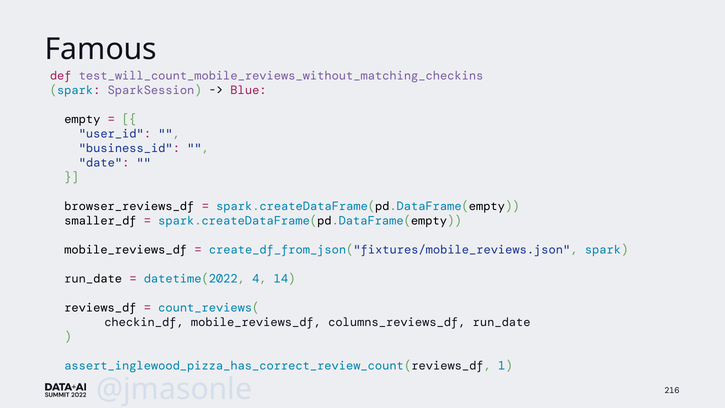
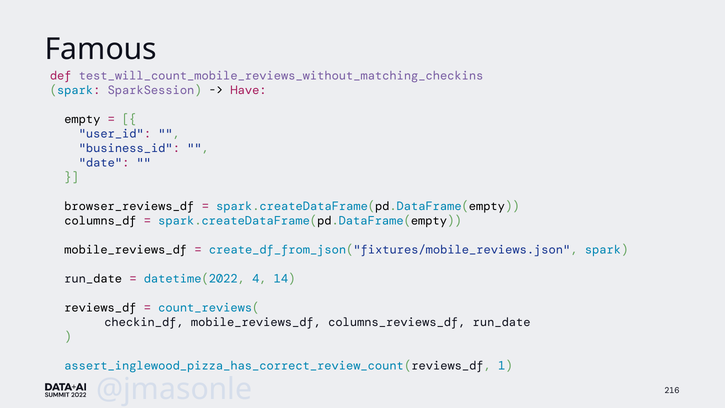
Blue: Blue -> Have
smaller_df: smaller_df -> columns_df
